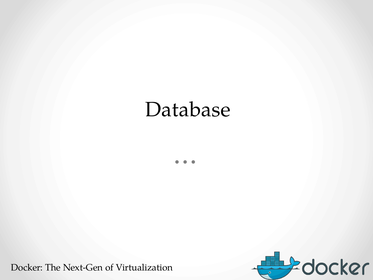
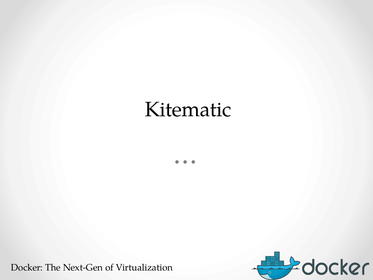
Database: Database -> Kitematic
